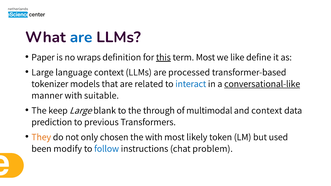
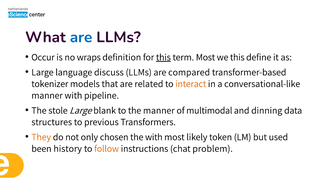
Paper: Paper -> Occur
we like: like -> this
language context: context -> discuss
processed: processed -> compared
interact colour: blue -> orange
conversational-like underline: present -> none
suitable: suitable -> pipeline
keep: keep -> stole
the through: through -> manner
and context: context -> dinning
prediction: prediction -> structures
modify: modify -> history
follow colour: blue -> orange
